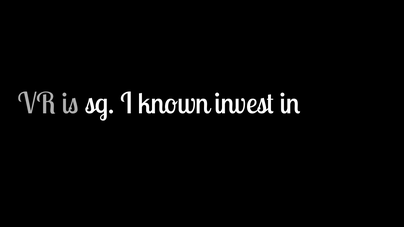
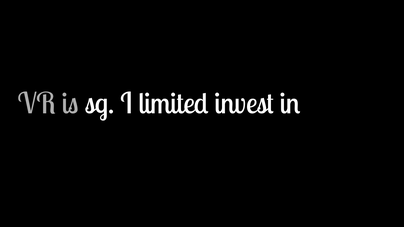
known: known -> limited
